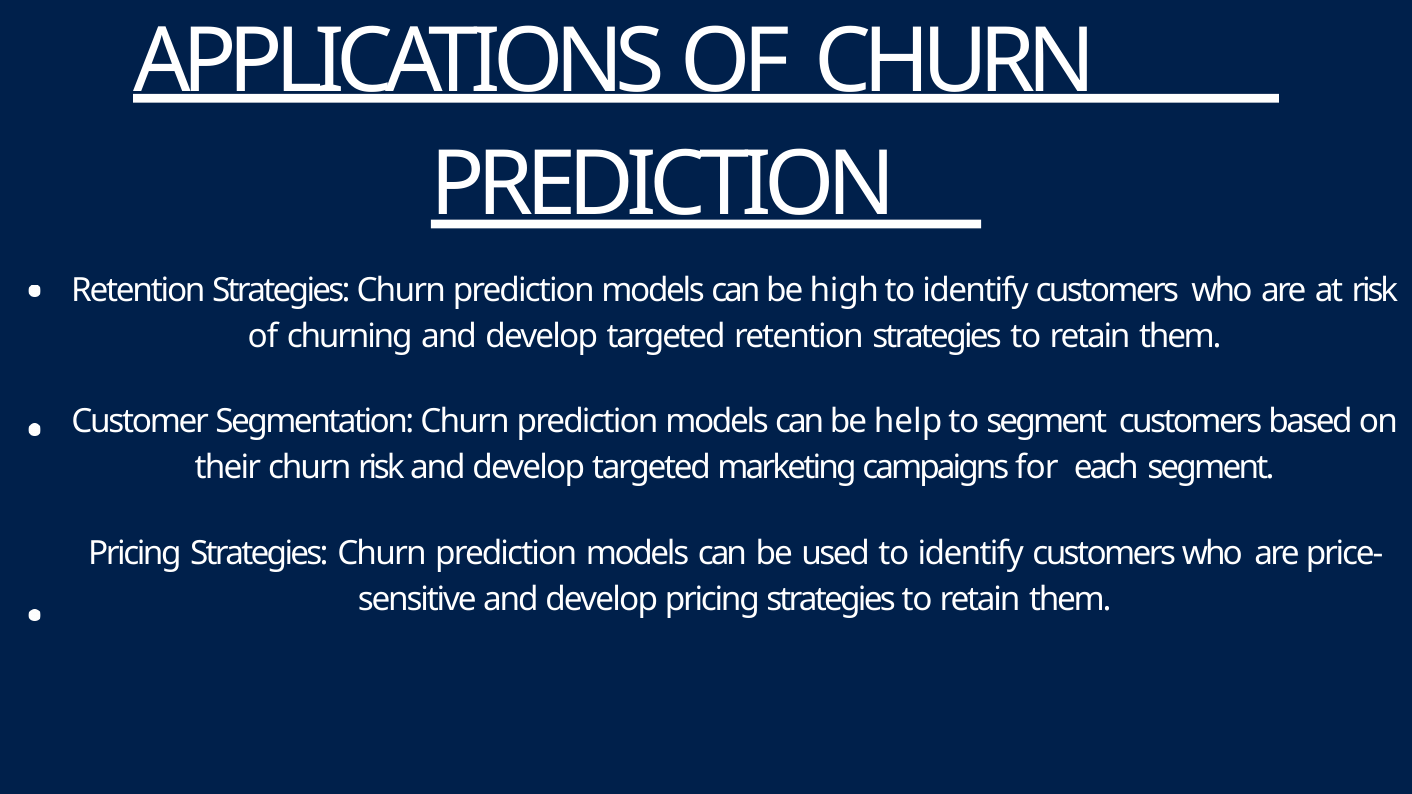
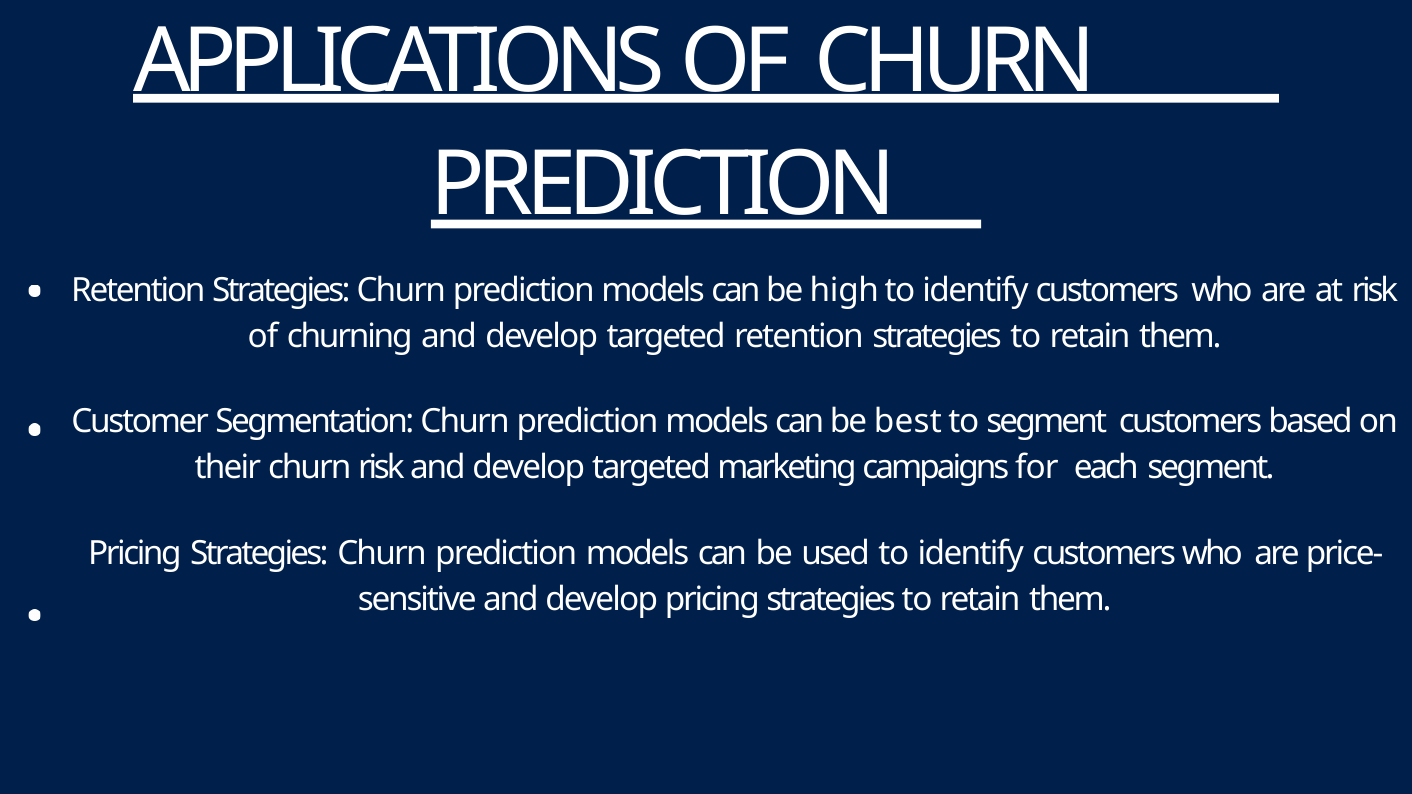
help: help -> best
